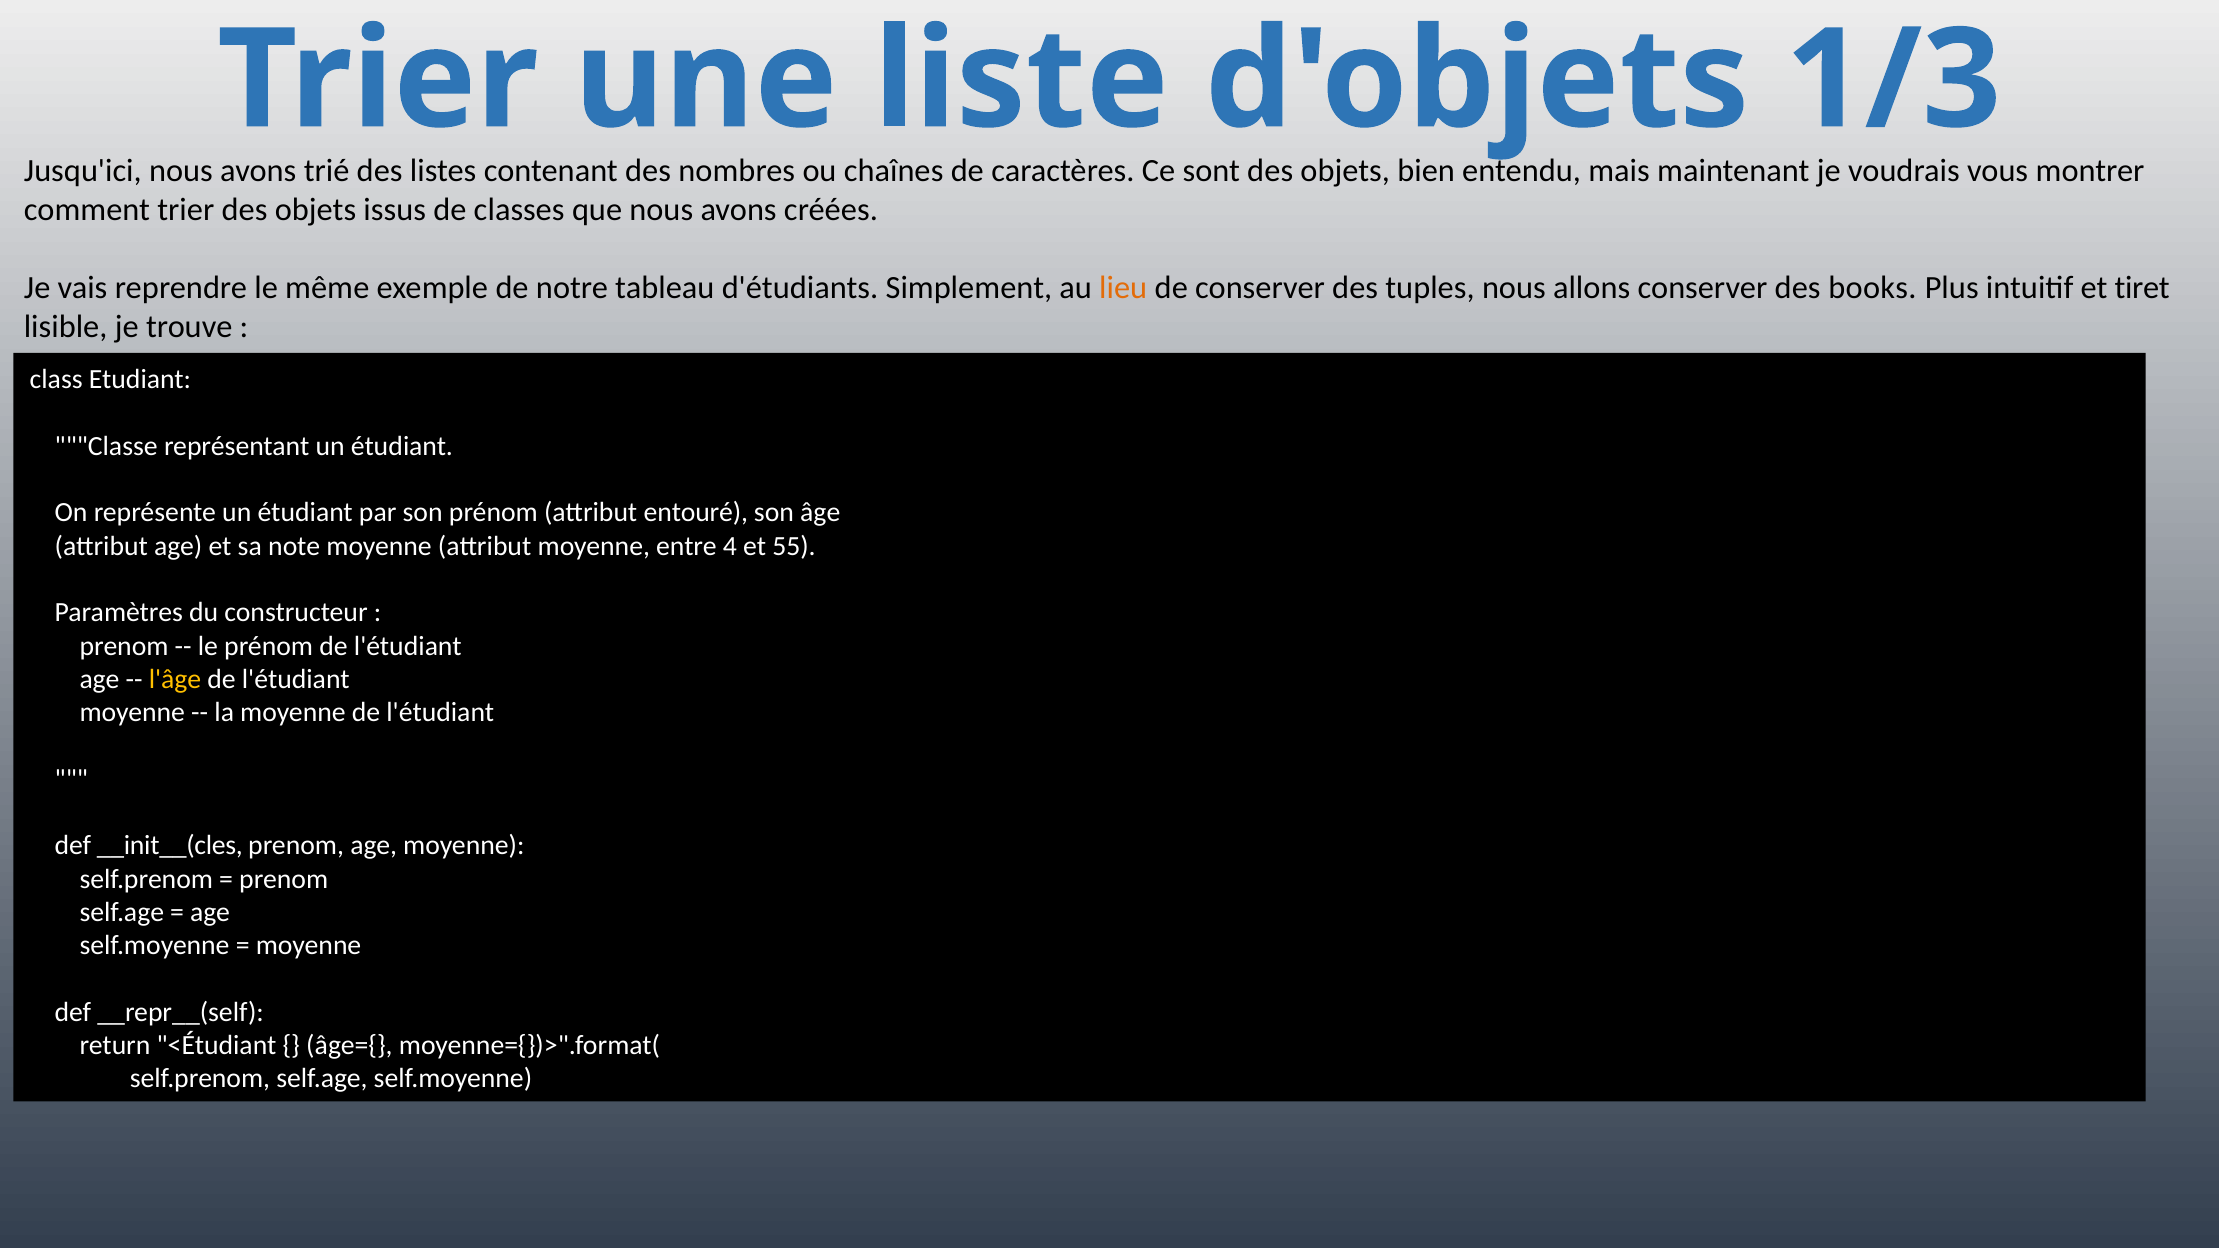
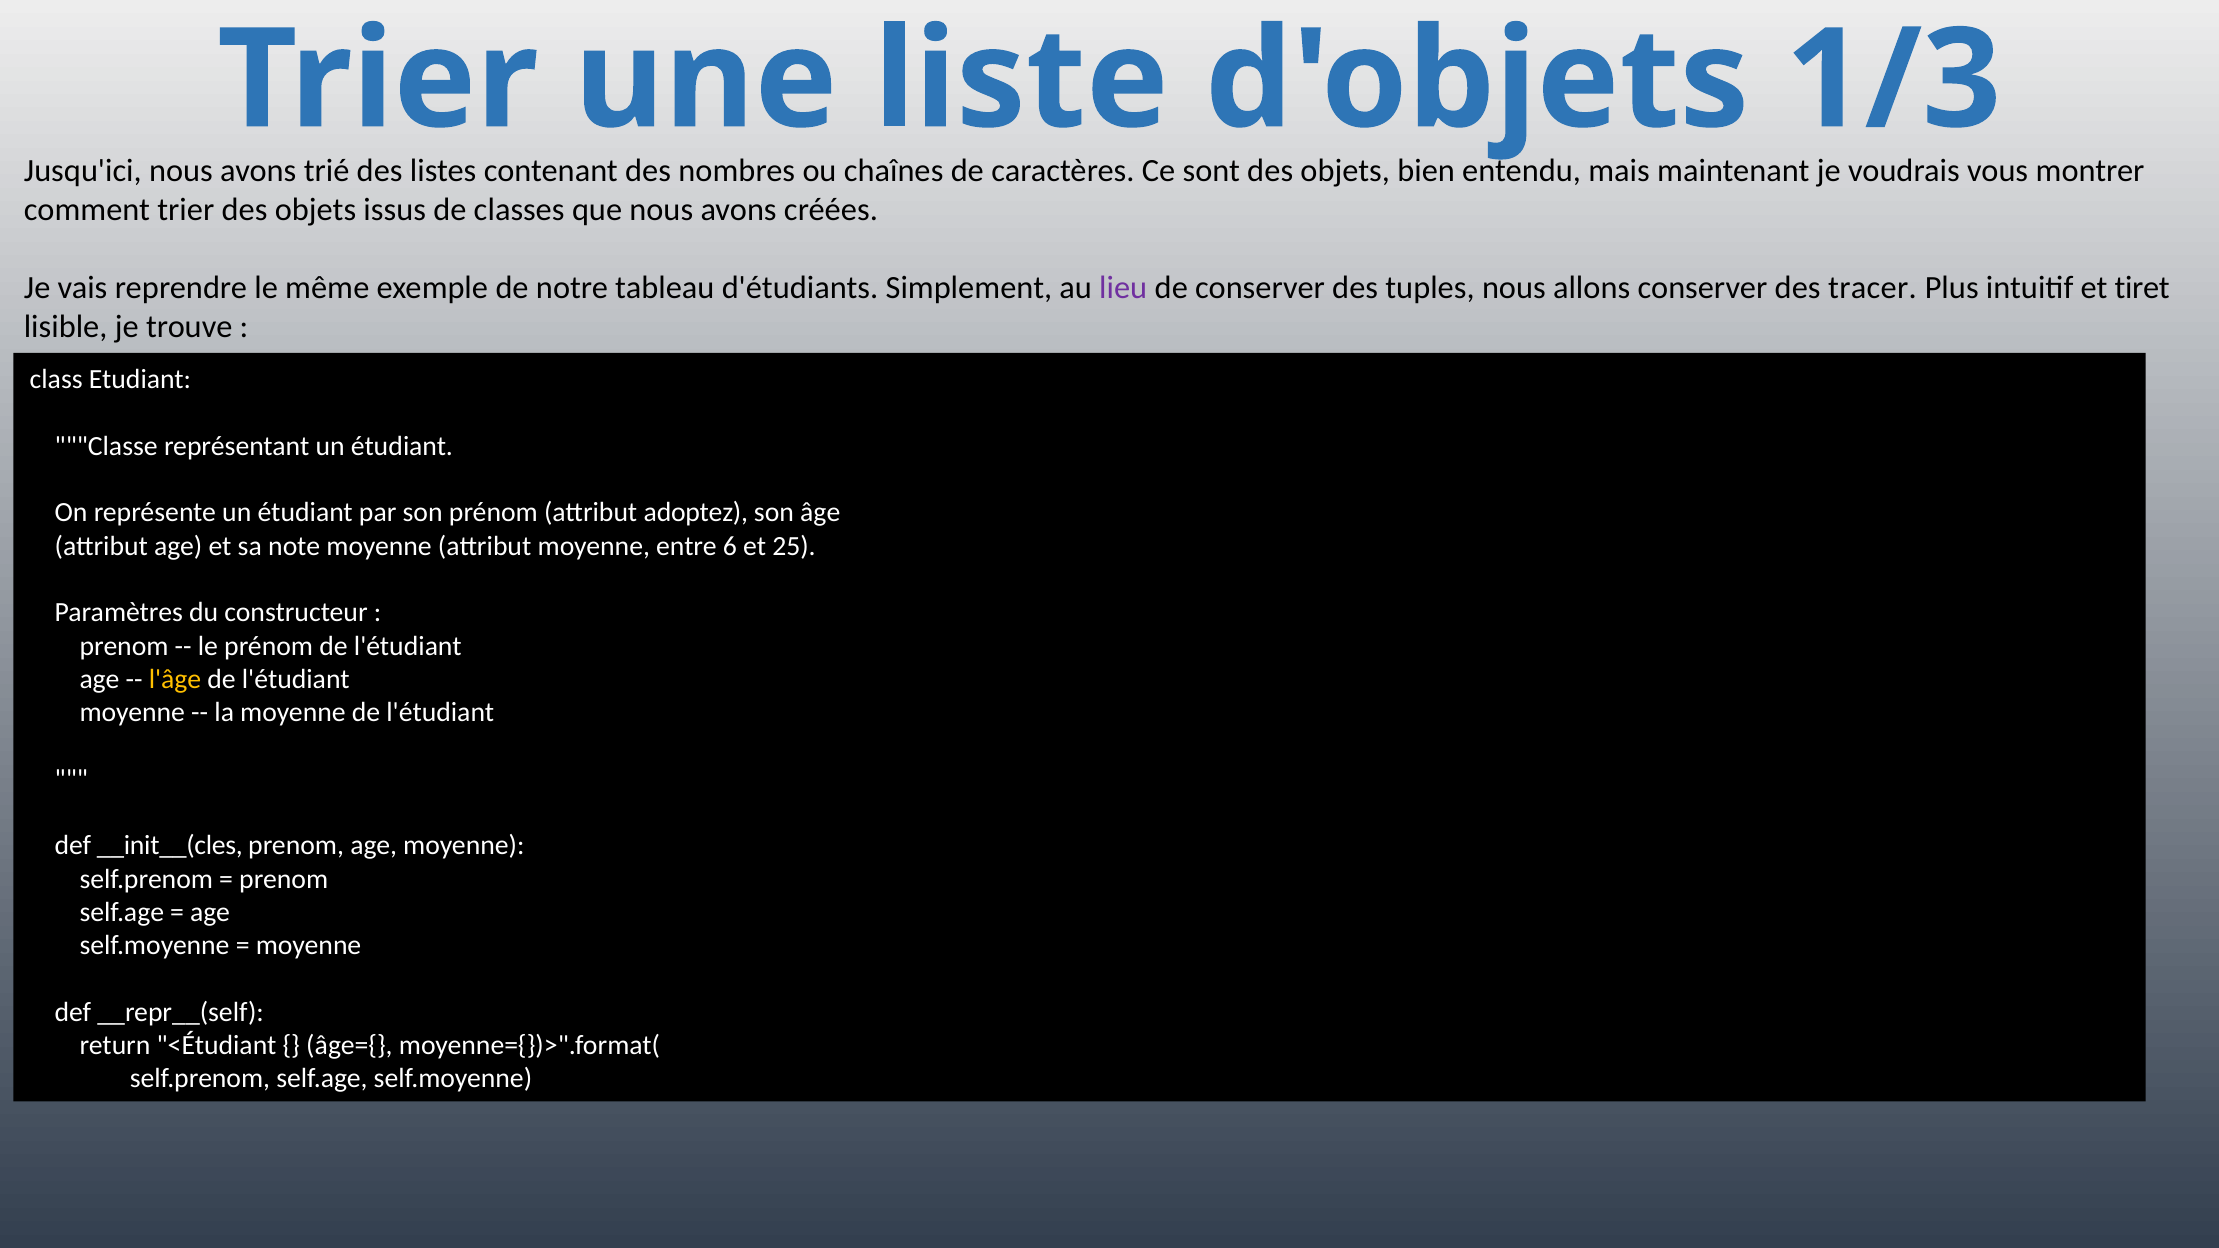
lieu colour: orange -> purple
books: books -> tracer
entouré: entouré -> adoptez
4: 4 -> 6
55: 55 -> 25
